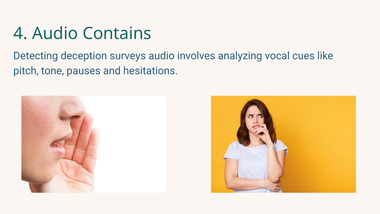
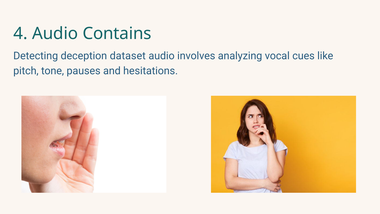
surveys: surveys -> dataset
